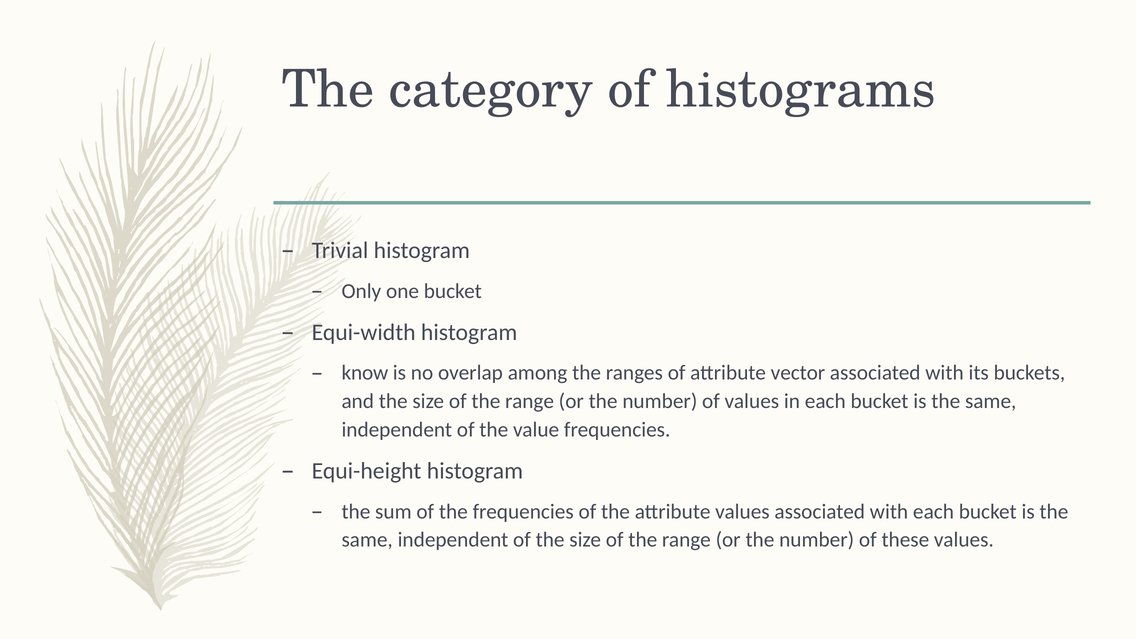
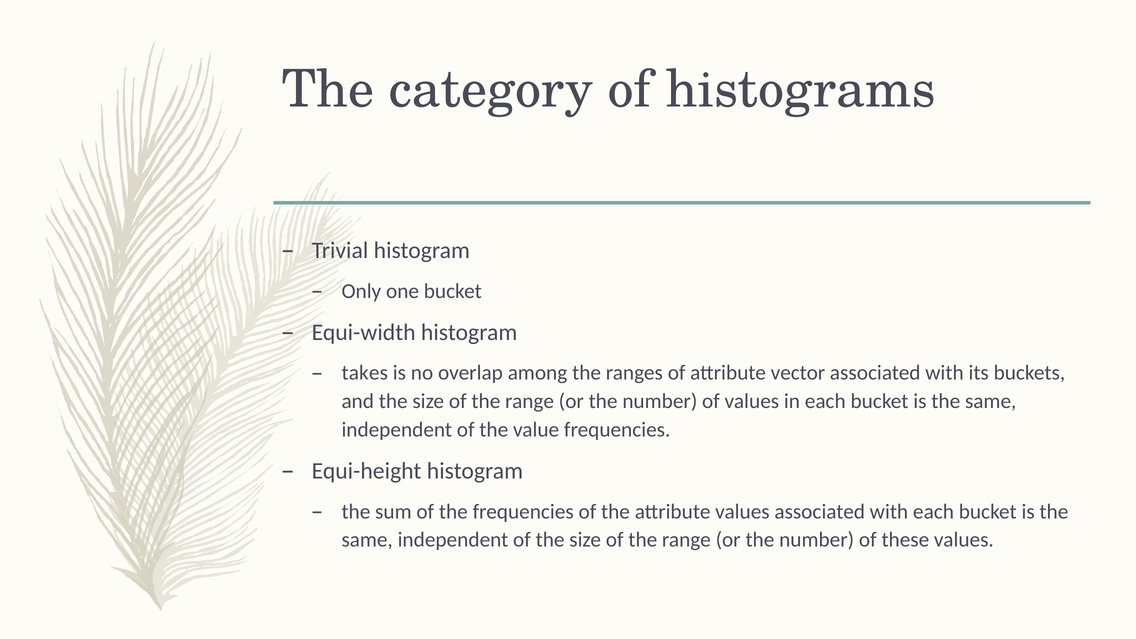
know: know -> takes
